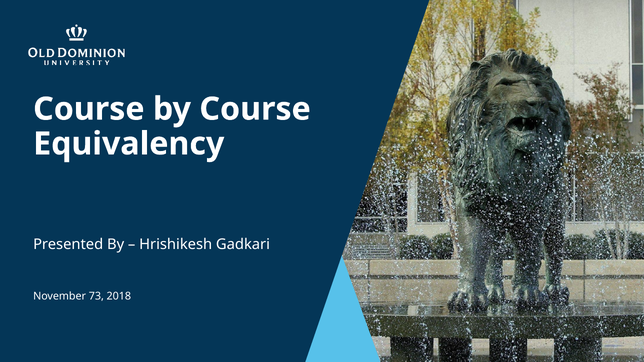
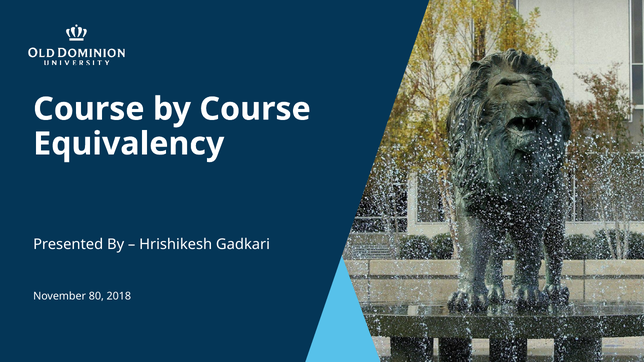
73: 73 -> 80
